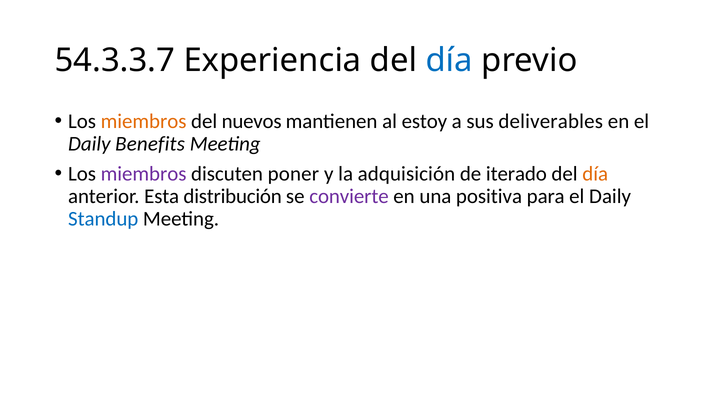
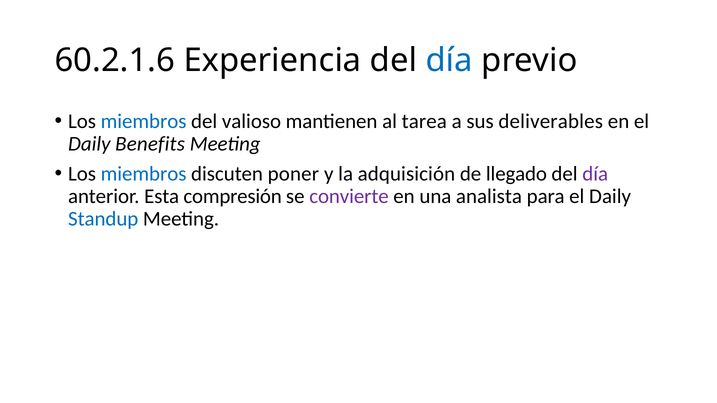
54.3.3.7: 54.3.3.7 -> 60.2.1.6
miembros at (144, 121) colour: orange -> blue
nuevos: nuevos -> valioso
estoy: estoy -> tarea
miembros at (144, 174) colour: purple -> blue
iterado: iterado -> llegado
día at (595, 174) colour: orange -> purple
distribución: distribución -> compresión
positiva: positiva -> analista
